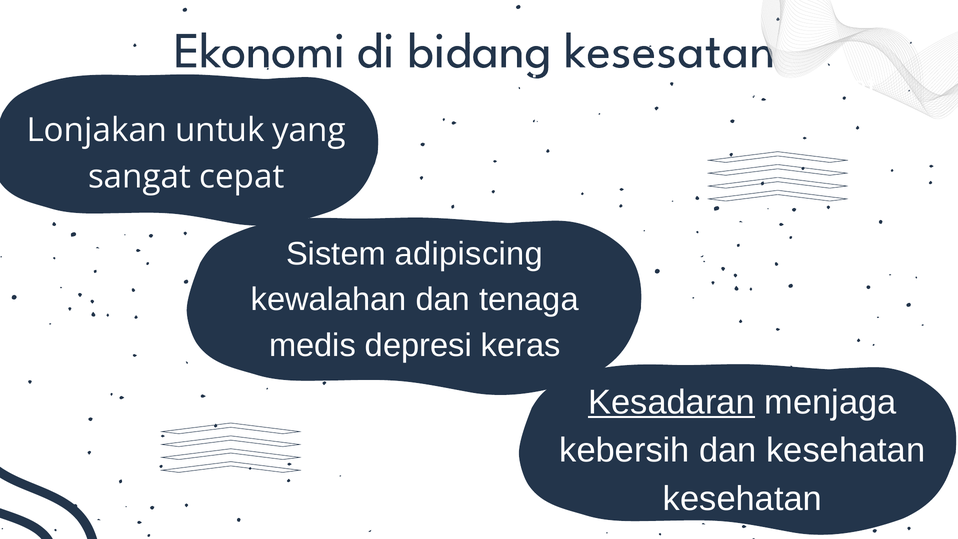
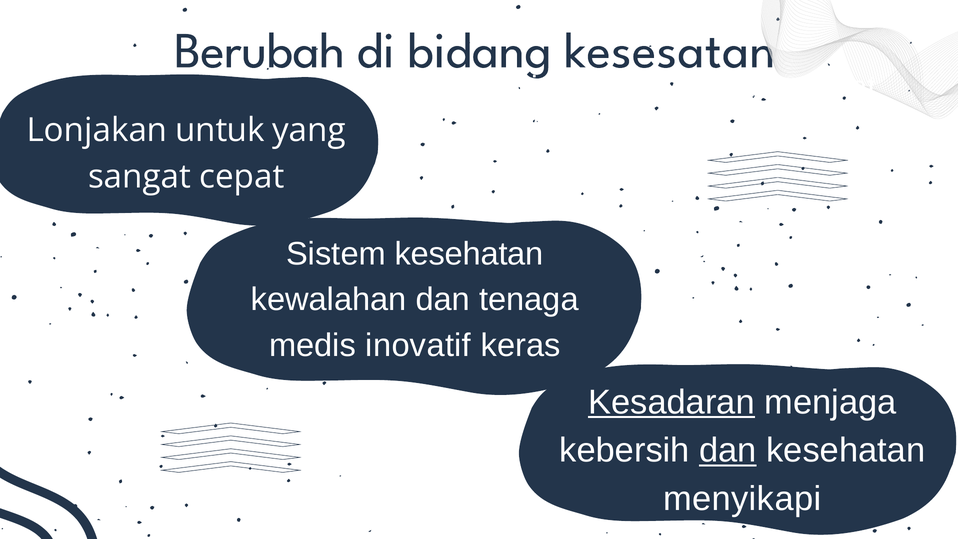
Ekonomi: Ekonomi -> Berubah
Sistem adipiscing: adipiscing -> kesehatan
depresi: depresi -> inovatif
dan at (728, 450) underline: none -> present
kesehatan at (742, 499): kesehatan -> menyikapi
